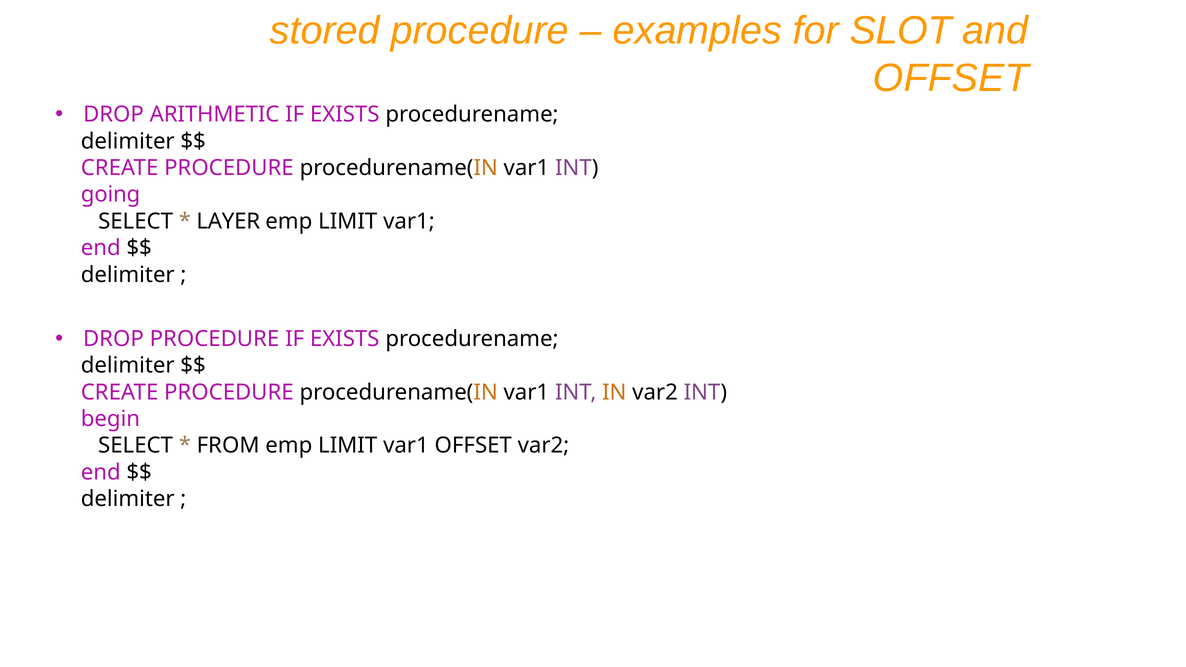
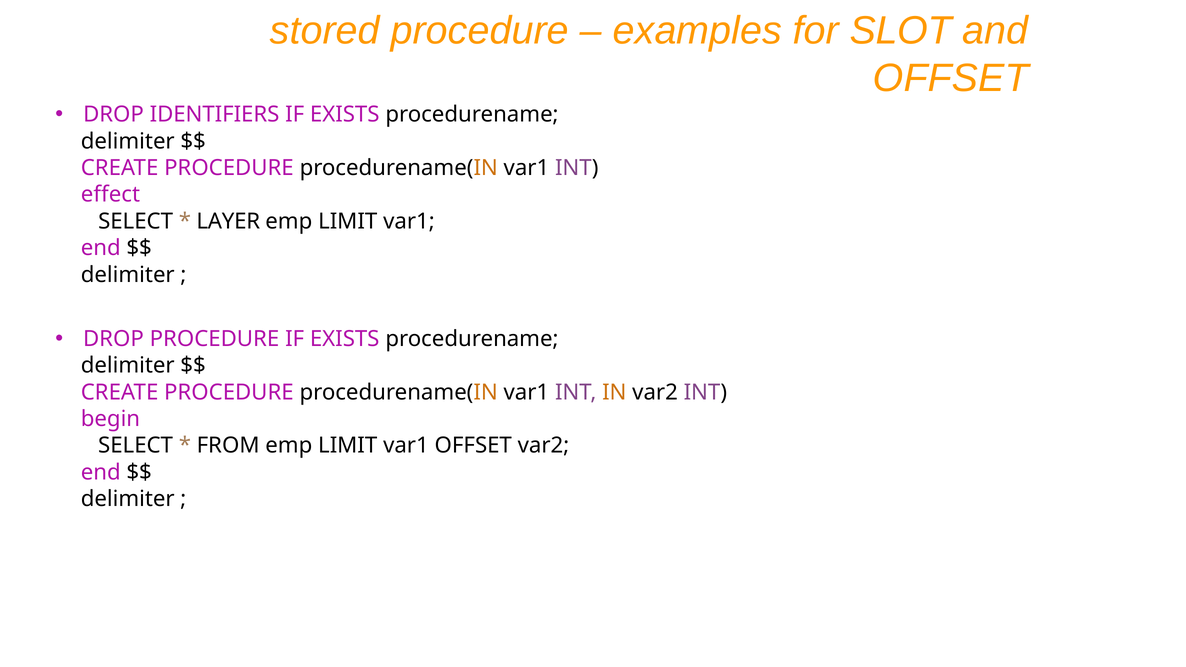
ARITHMETIC: ARITHMETIC -> IDENTIFIERS
going: going -> effect
